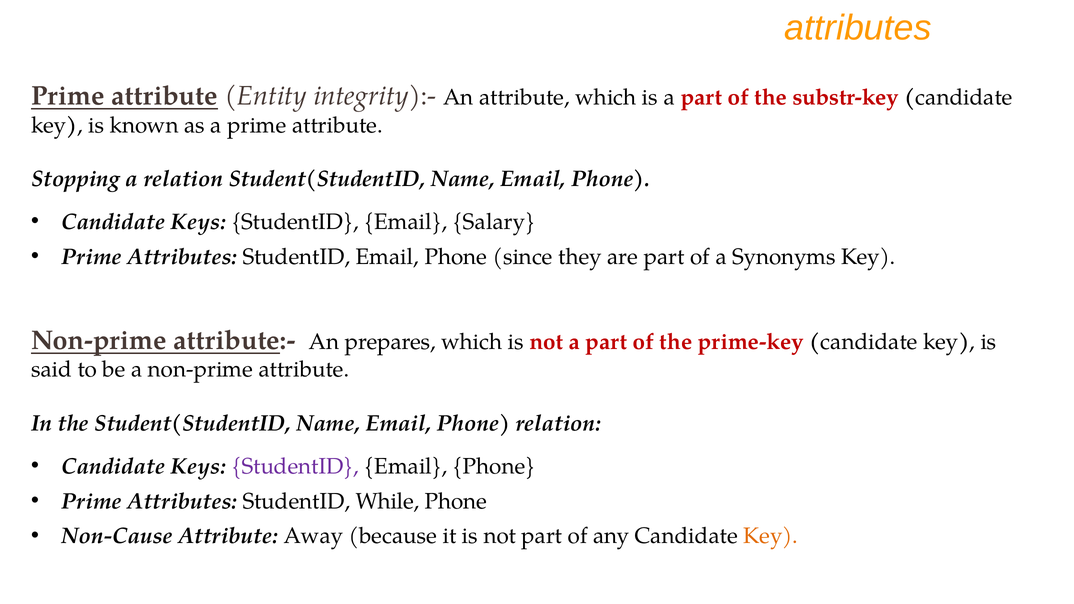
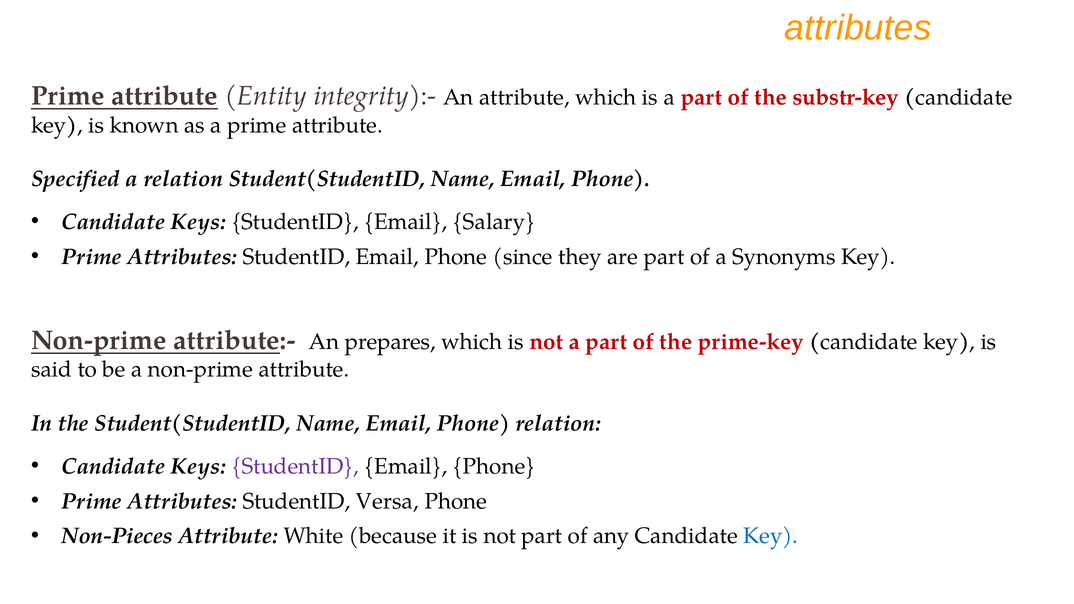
Stopping: Stopping -> Specified
While: While -> Versa
Non-Cause: Non-Cause -> Non-Pieces
Away: Away -> White
Key at (771, 536) colour: orange -> blue
